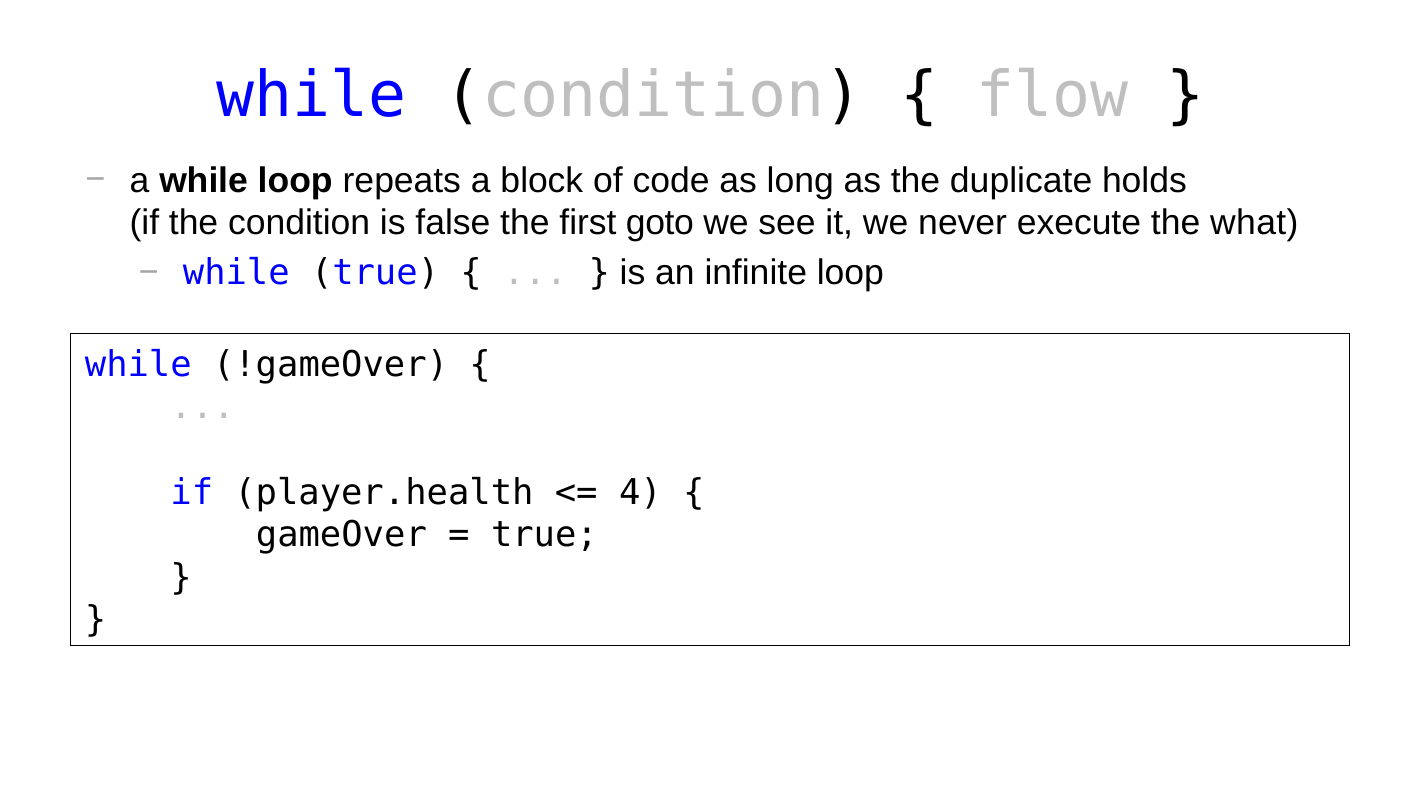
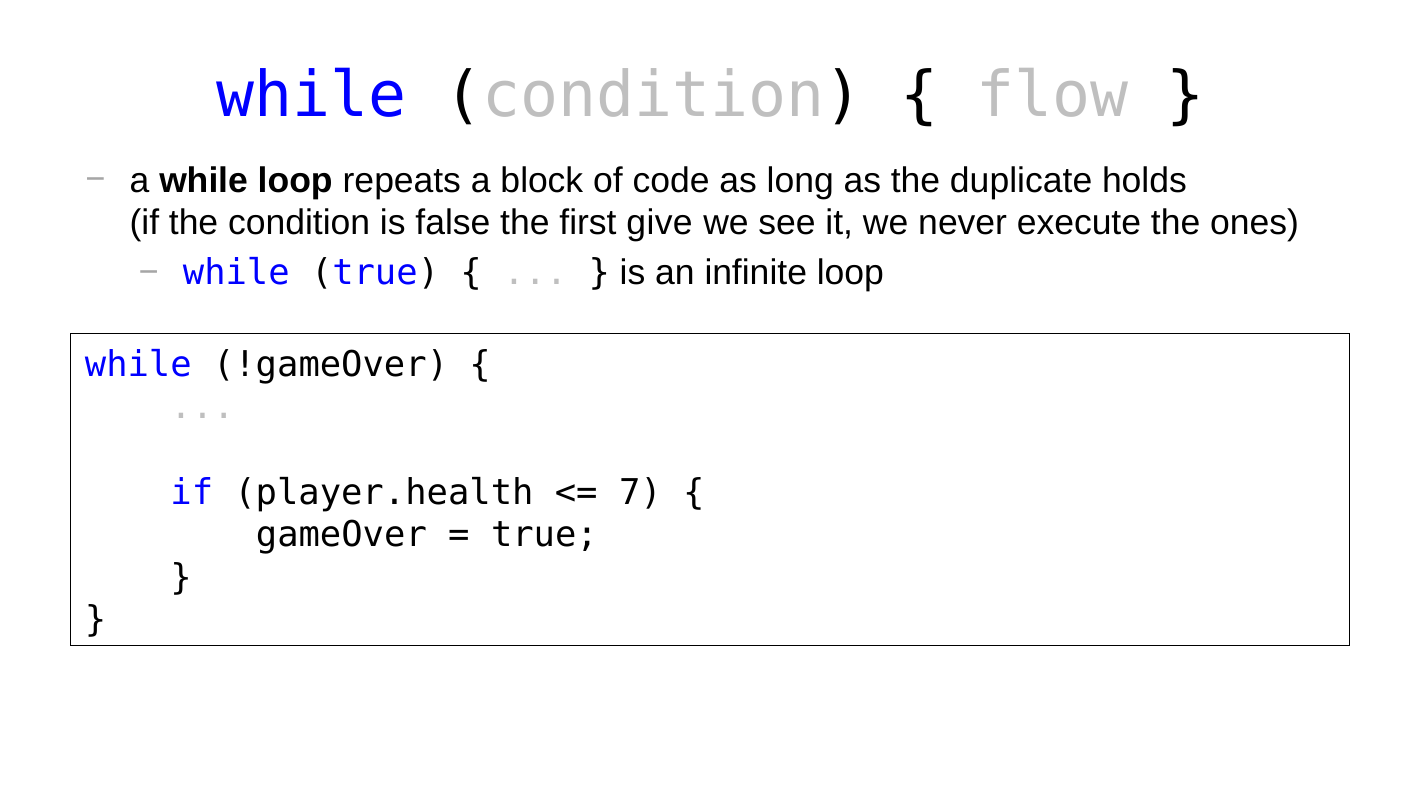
goto: goto -> give
what: what -> ones
4: 4 -> 7
